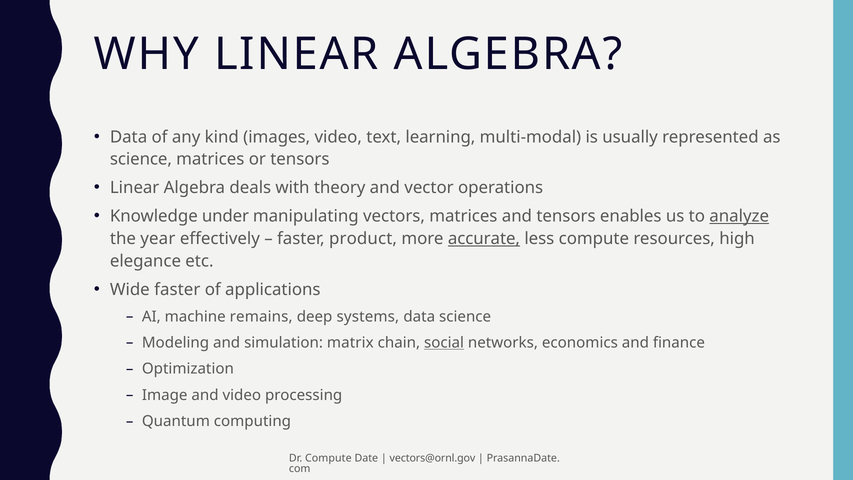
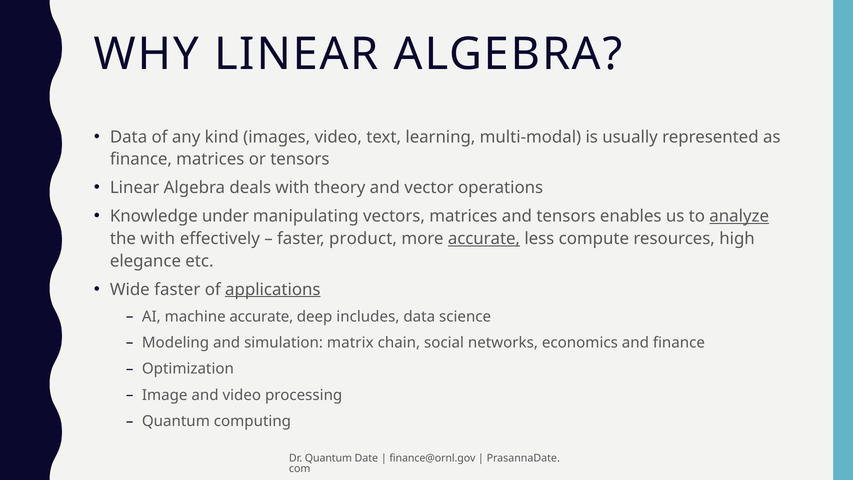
science at (141, 159): science -> finance
the year: year -> with
applications underline: none -> present
machine remains: remains -> accurate
systems: systems -> includes
social underline: present -> none
Dr Compute: Compute -> Quantum
vectors@ornl.gov: vectors@ornl.gov -> finance@ornl.gov
